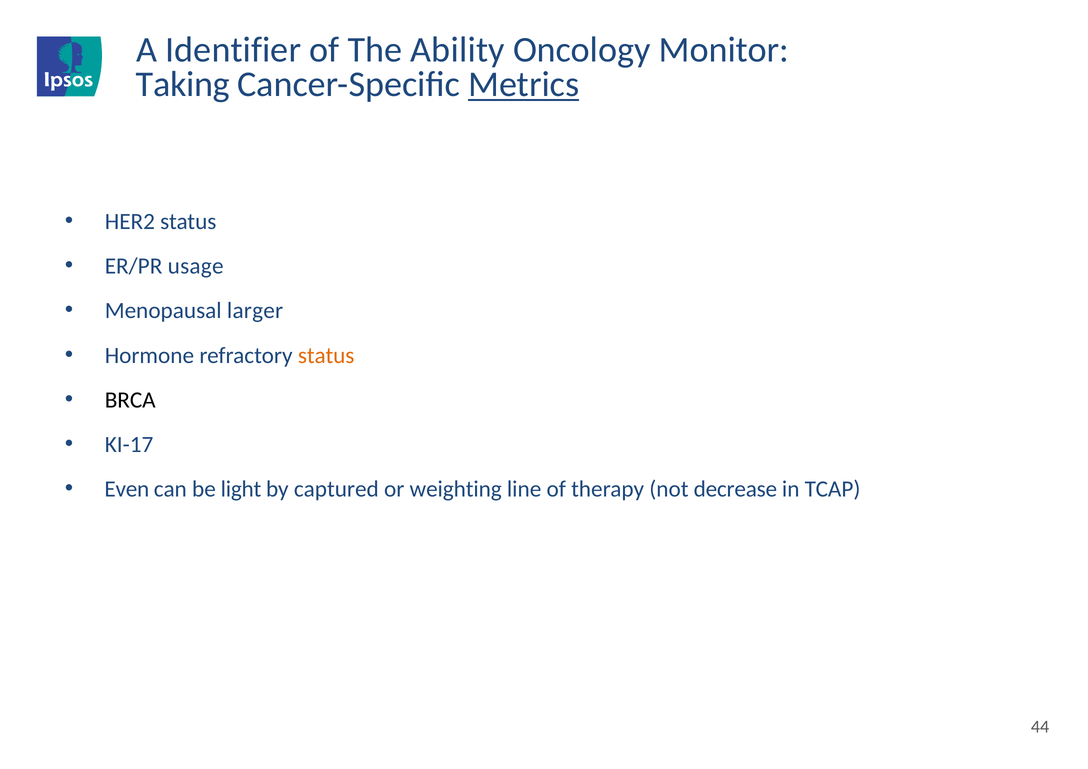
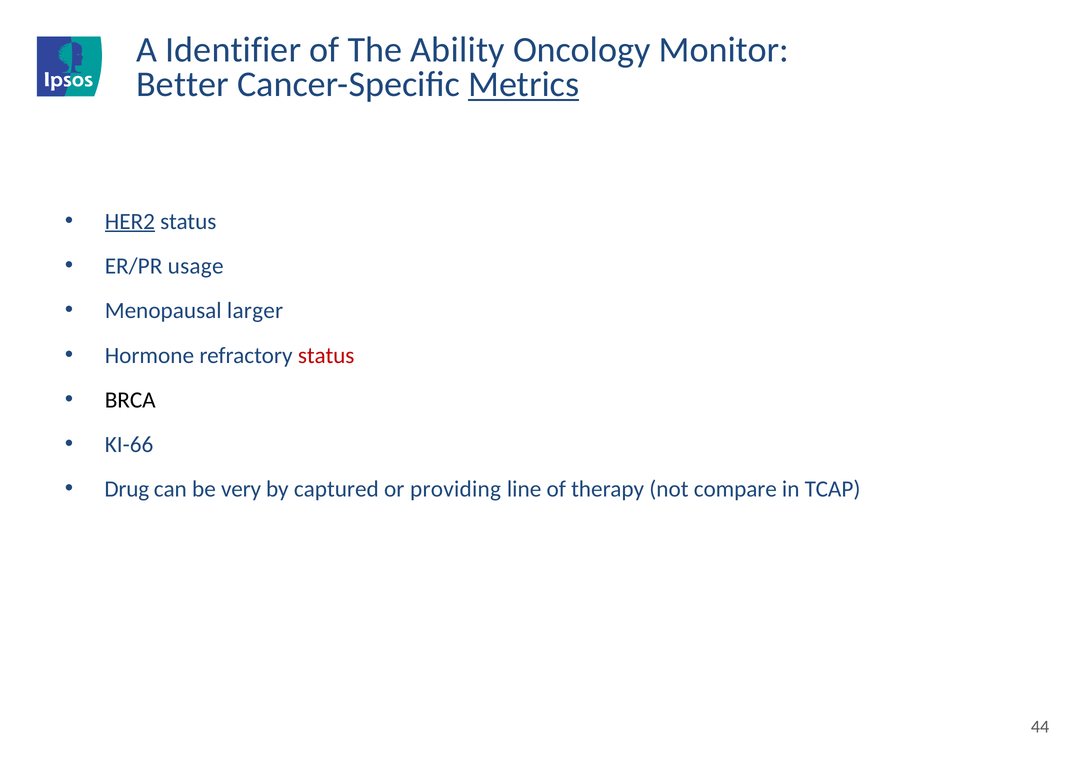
Taking: Taking -> Better
HER2 underline: none -> present
status at (326, 355) colour: orange -> red
KI-17: KI-17 -> KI-66
Even: Even -> Drug
light: light -> very
weighting: weighting -> providing
decrease: decrease -> compare
